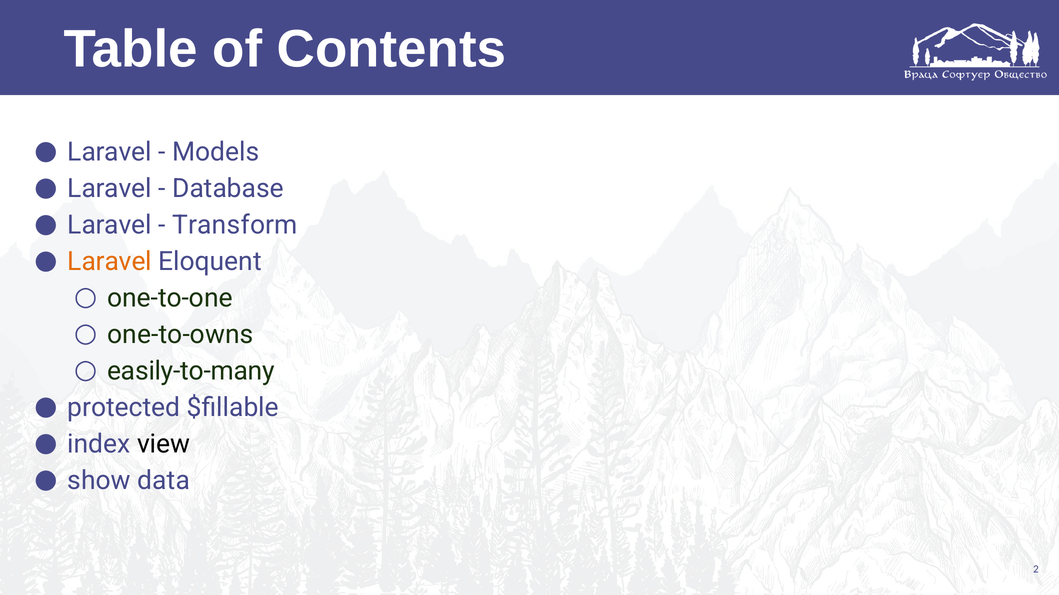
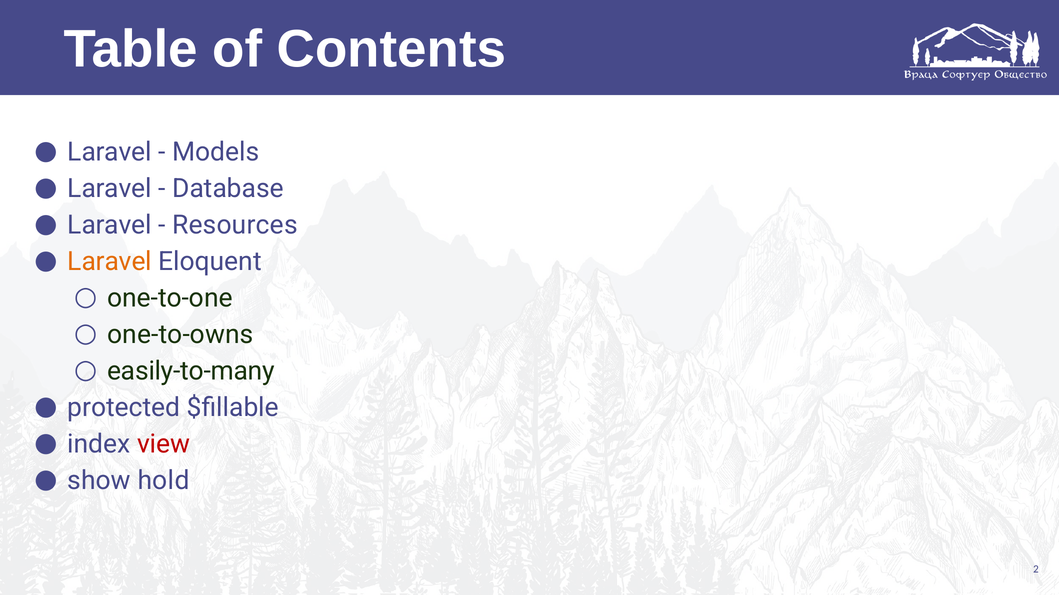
Transform: Transform -> Resources
view colour: black -> red
data: data -> hold
